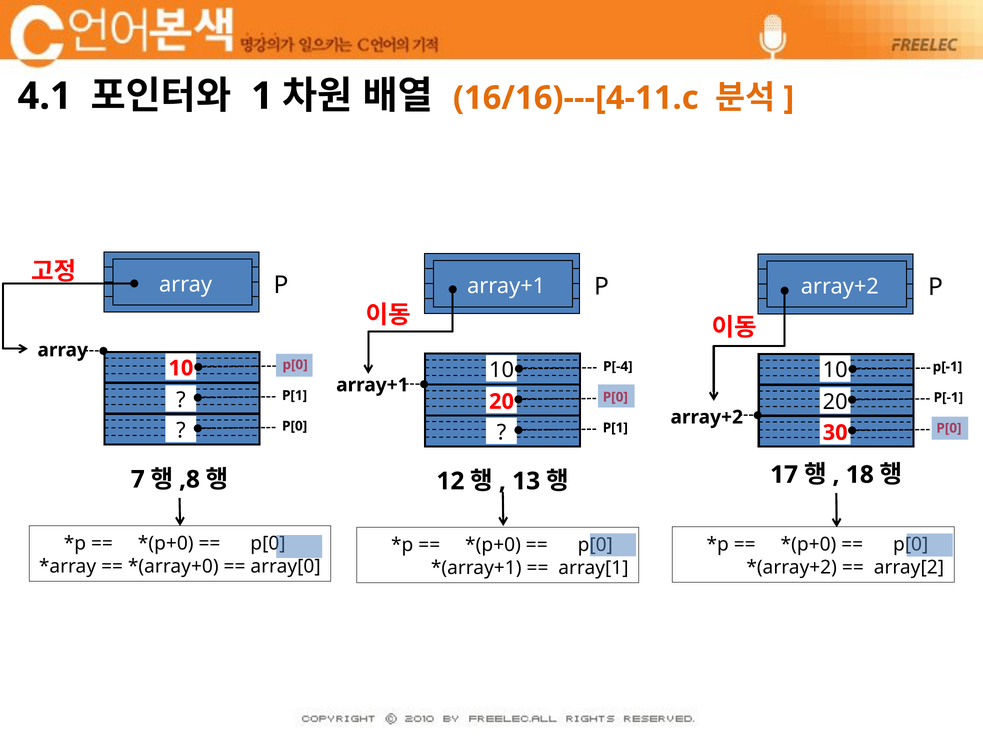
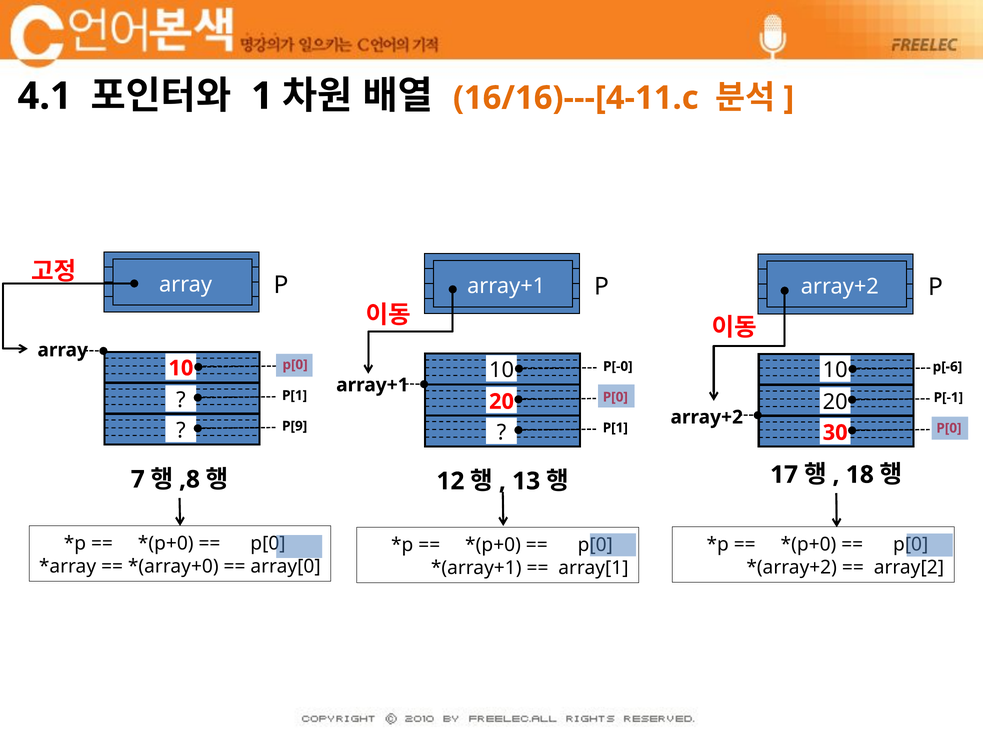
P[-4: P[-4 -> P[-0
p[-1 at (947, 367): p[-1 -> p[-6
P[0 at (295, 426): P[0 -> P[9
